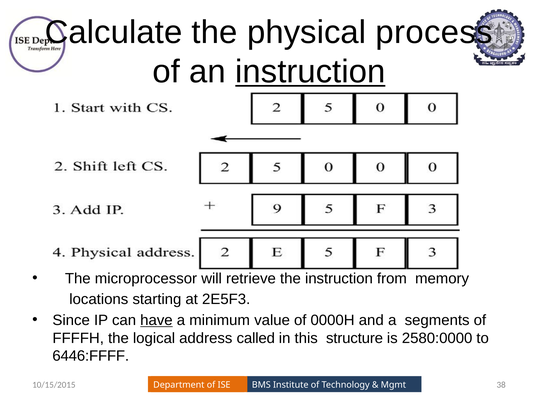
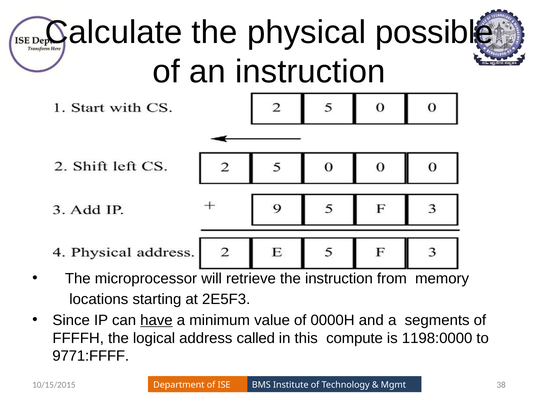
process: process -> possible
instruction at (310, 72) underline: present -> none
structure: structure -> compute
2580:0000: 2580:0000 -> 1198:0000
6446:FFFF: 6446:FFFF -> 9771:FFFF
